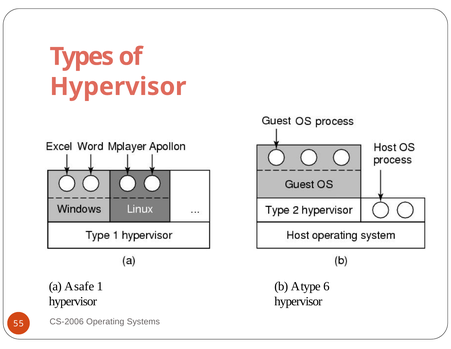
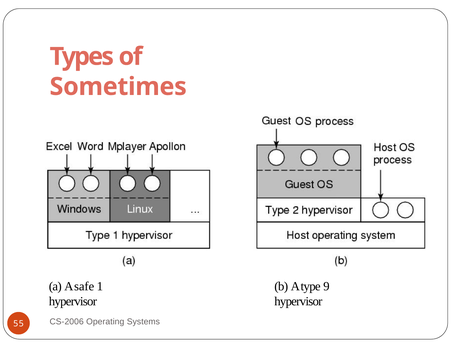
Hypervisor at (118, 87): Hypervisor -> Sometimes
6: 6 -> 9
